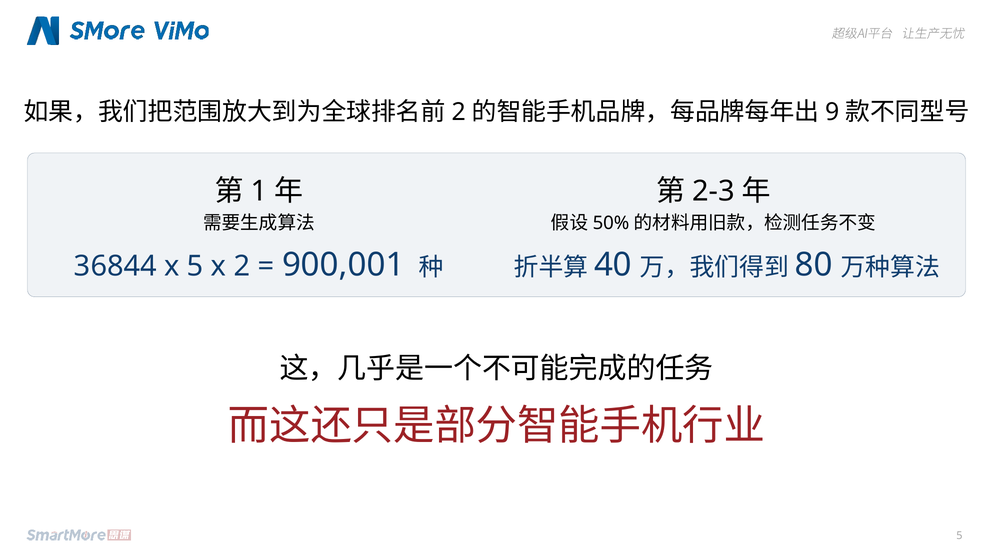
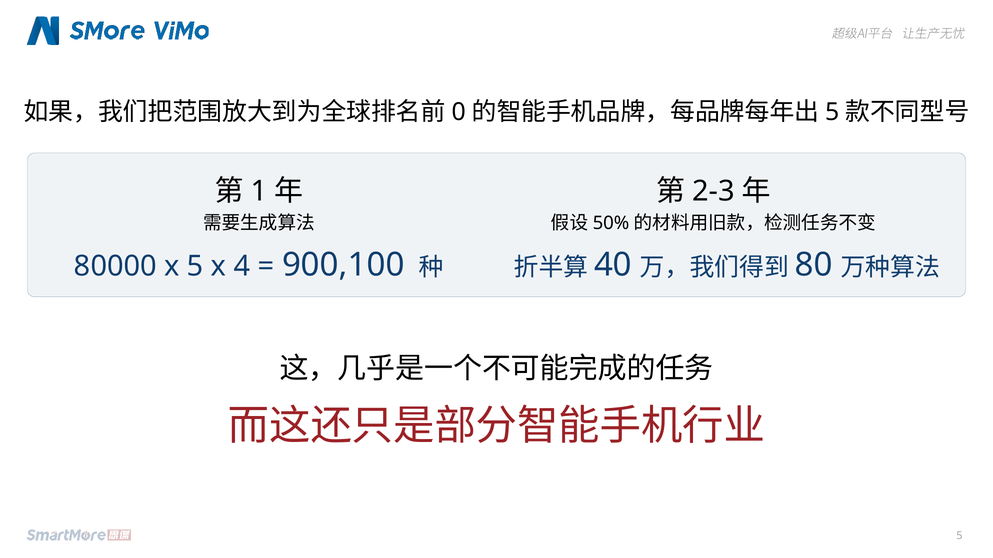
2 at (459, 112): 2 -> 0
9 at (832, 112): 9 -> 5
36844: 36844 -> 80000
x 2: 2 -> 4
900,001: 900,001 -> 900,100
